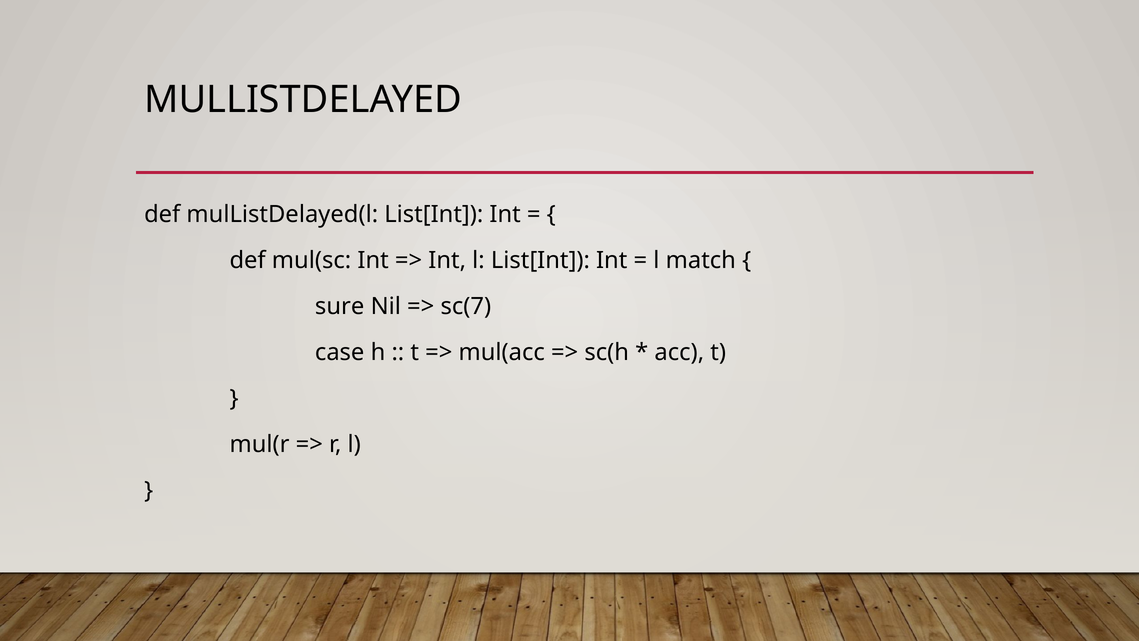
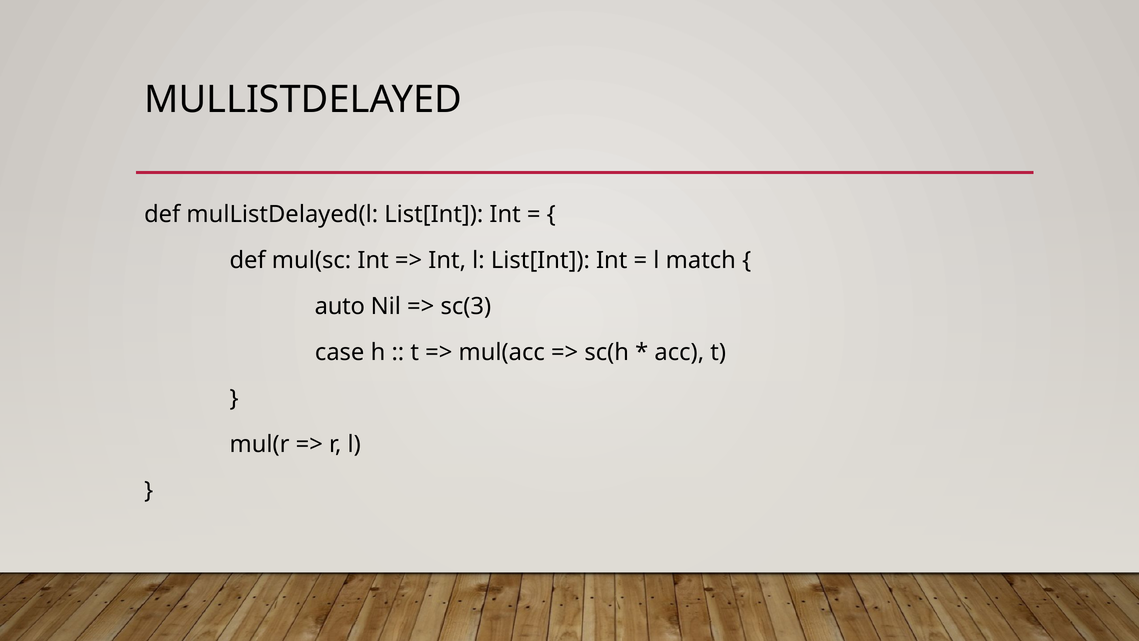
sure: sure -> auto
sc(7: sc(7 -> sc(3
